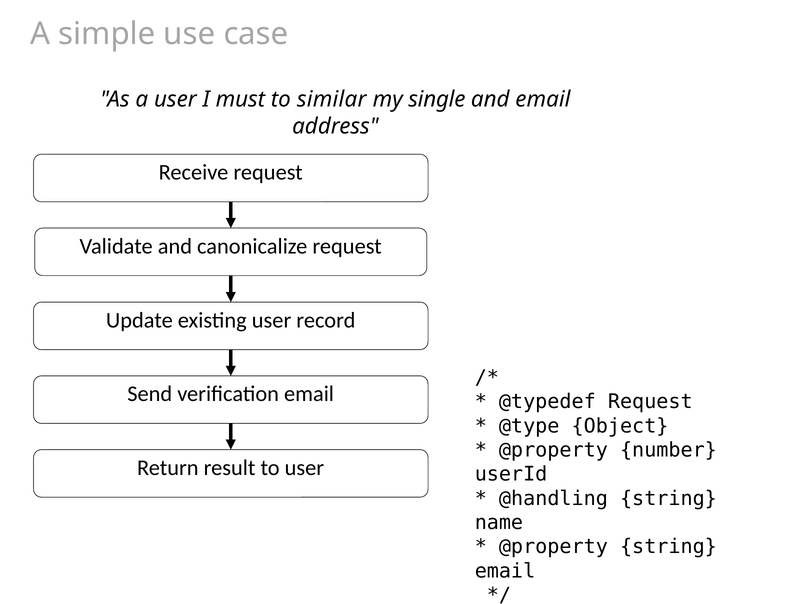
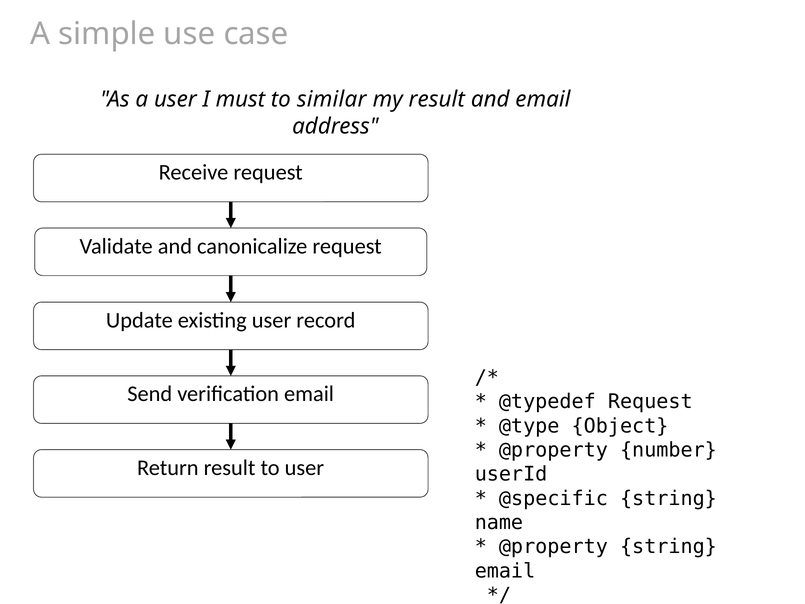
my single: single -> result
@handling: @handling -> @specific
